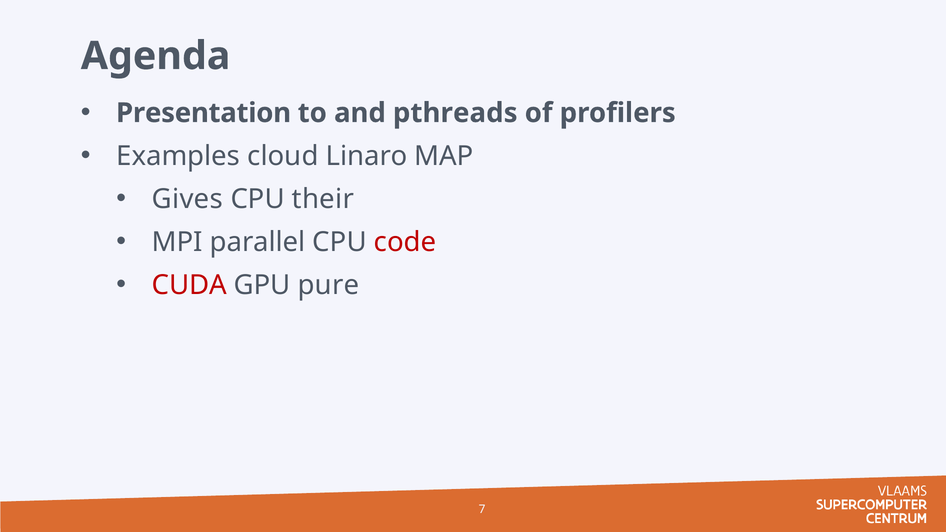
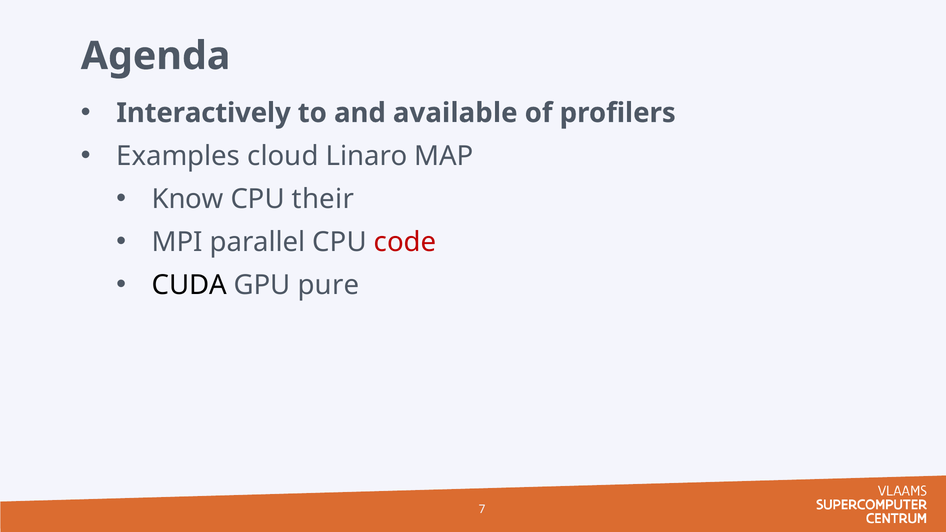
Presentation: Presentation -> Interactively
pthreads: pthreads -> available
Gives: Gives -> Know
CUDA colour: red -> black
